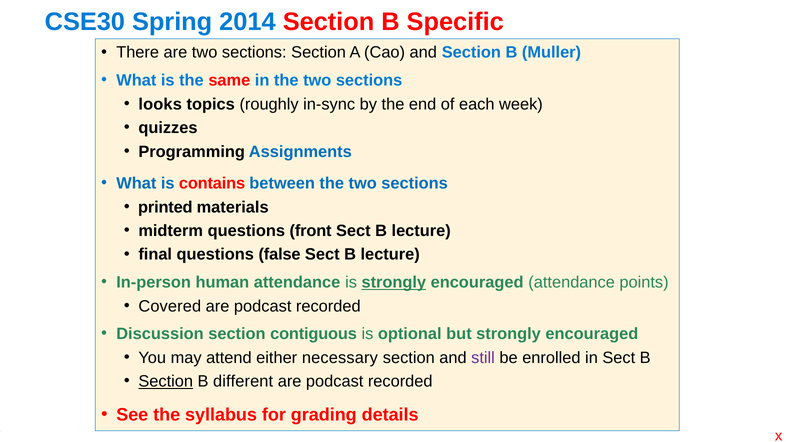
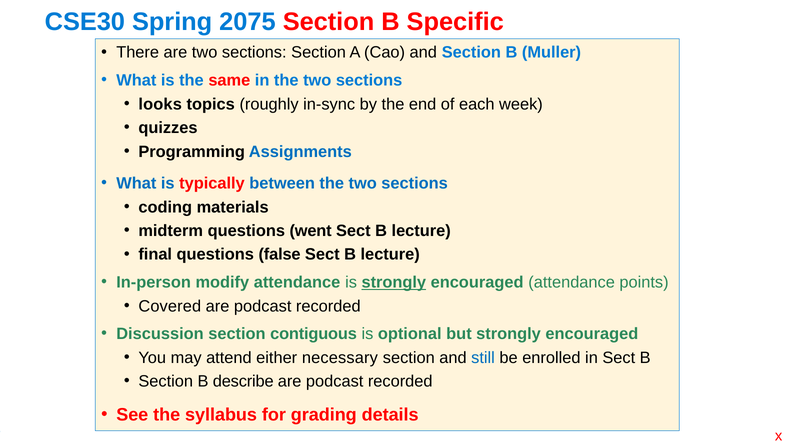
2014: 2014 -> 2075
contains: contains -> typically
printed: printed -> coding
front: front -> went
human: human -> modify
still colour: purple -> blue
Section at (166, 382) underline: present -> none
different: different -> describe
